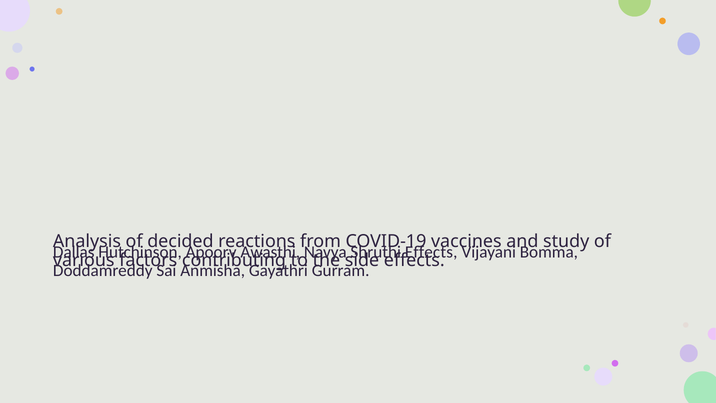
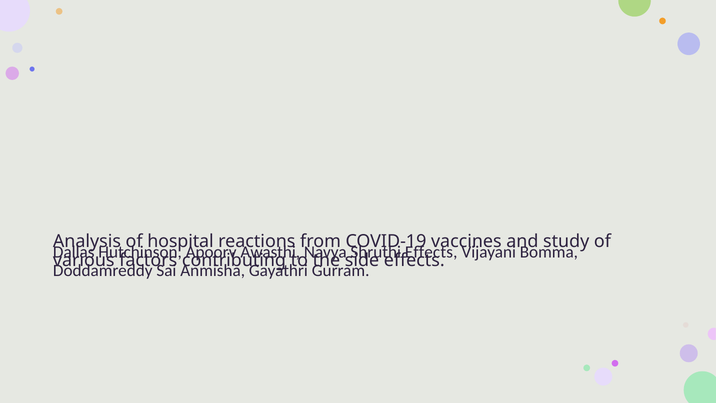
decided: decided -> hospital
